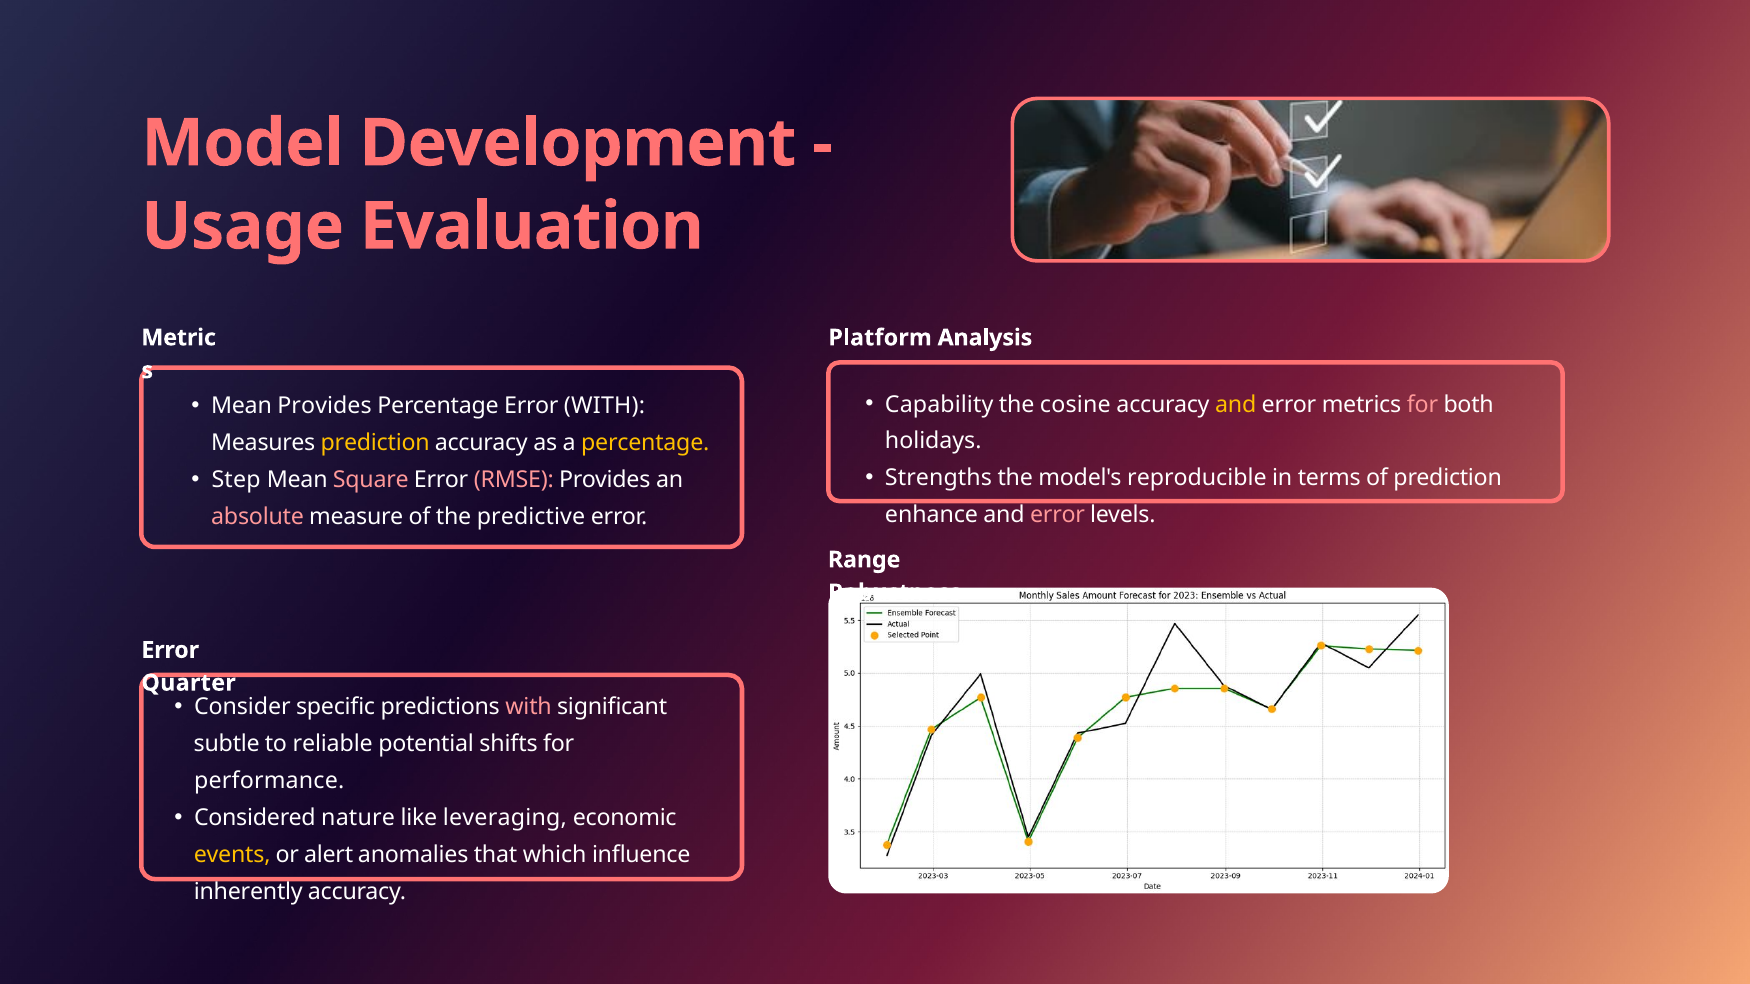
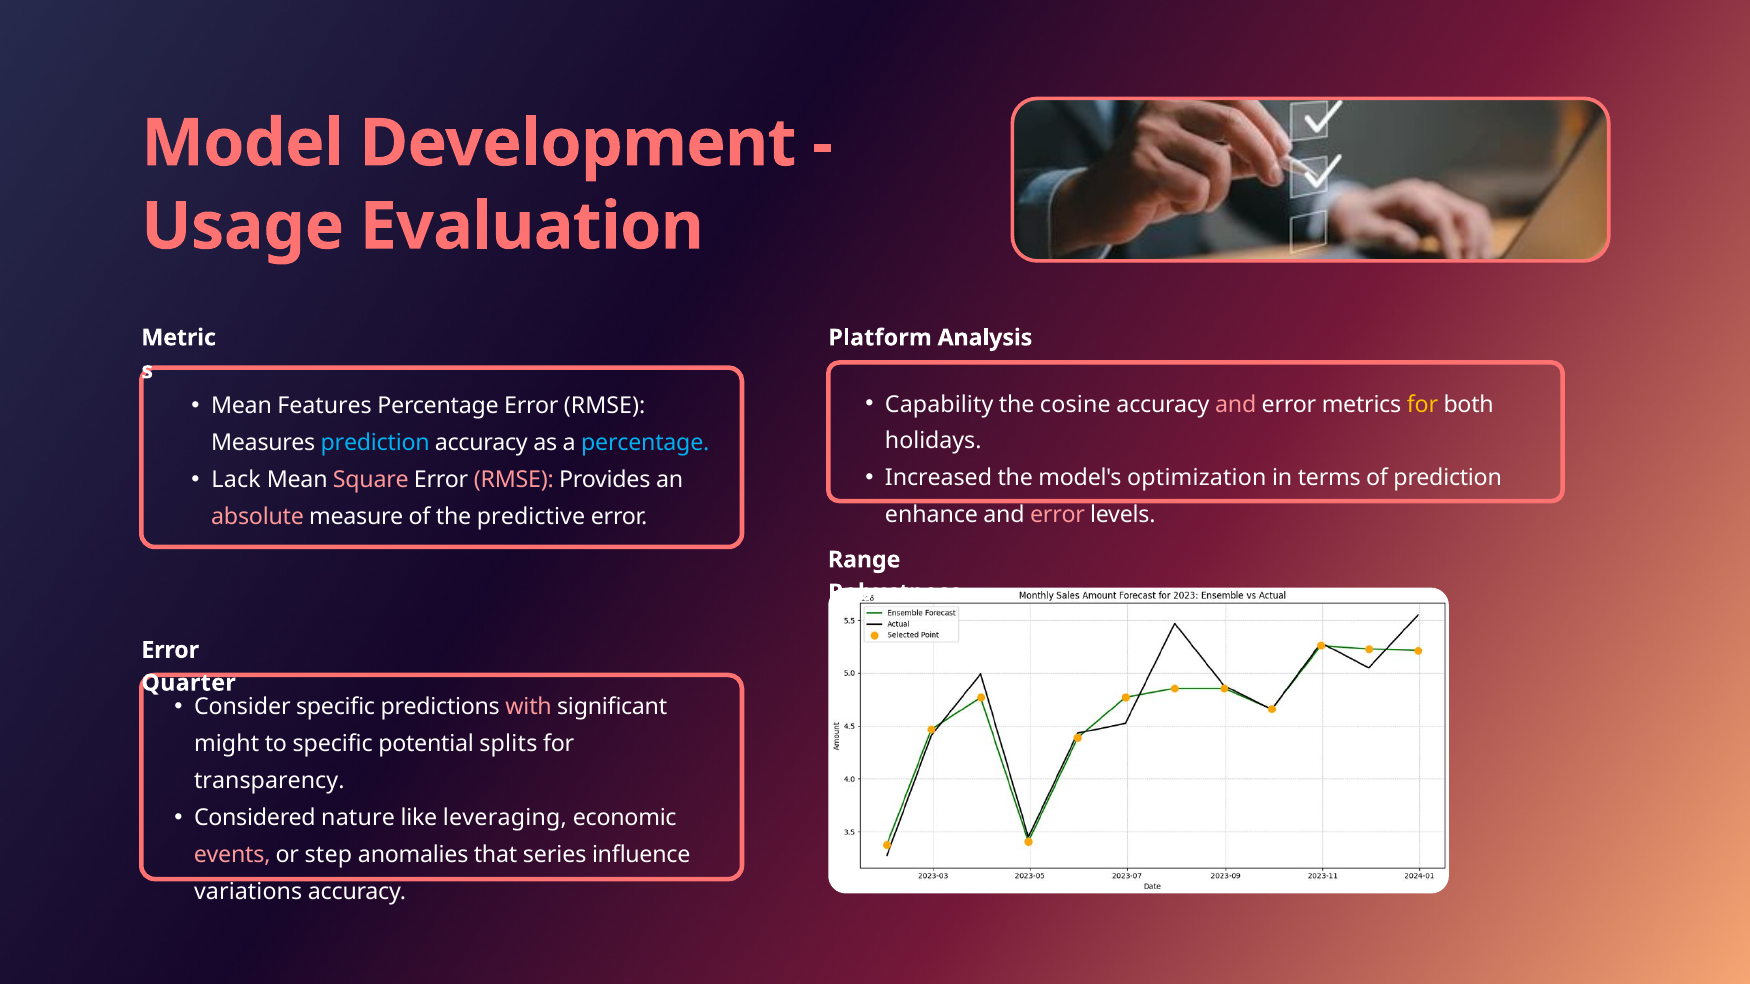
and at (1236, 405) colour: yellow -> pink
for at (1422, 405) colour: pink -> yellow
Mean Provides: Provides -> Features
Percentage Error WITH: WITH -> RMSE
prediction at (375, 443) colour: yellow -> light blue
percentage at (645, 443) colour: yellow -> light blue
Strengths: Strengths -> Increased
reproducible: reproducible -> optimization
Step: Step -> Lack
subtle: subtle -> might
to reliable: reliable -> specific
shifts: shifts -> splits
performance: performance -> transparency
events colour: yellow -> pink
alert: alert -> step
which: which -> series
inherently: inherently -> variations
